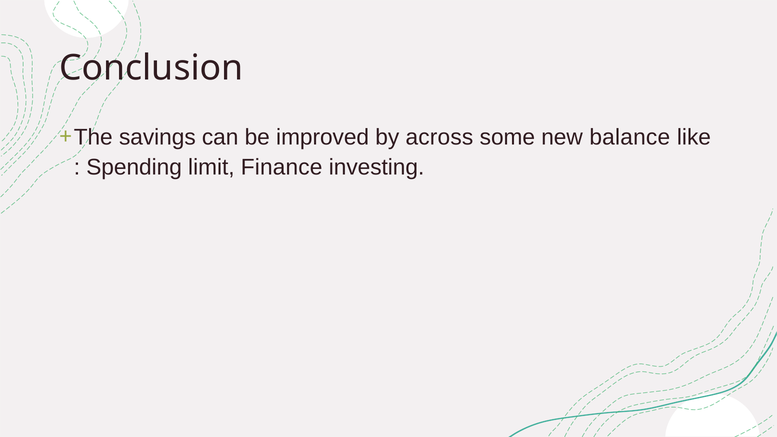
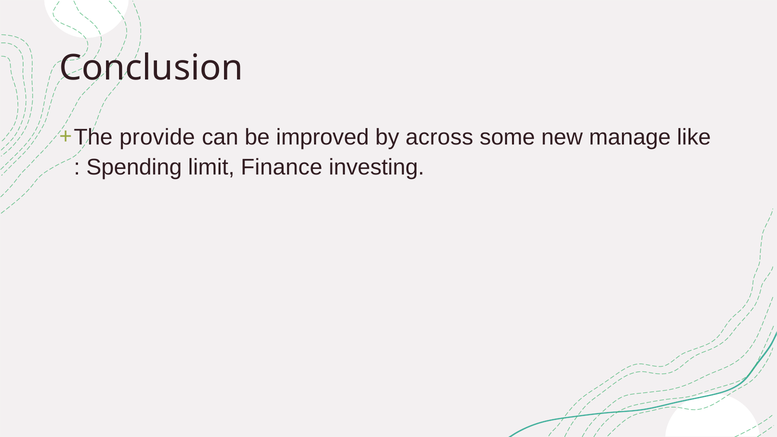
savings: savings -> provide
balance: balance -> manage
